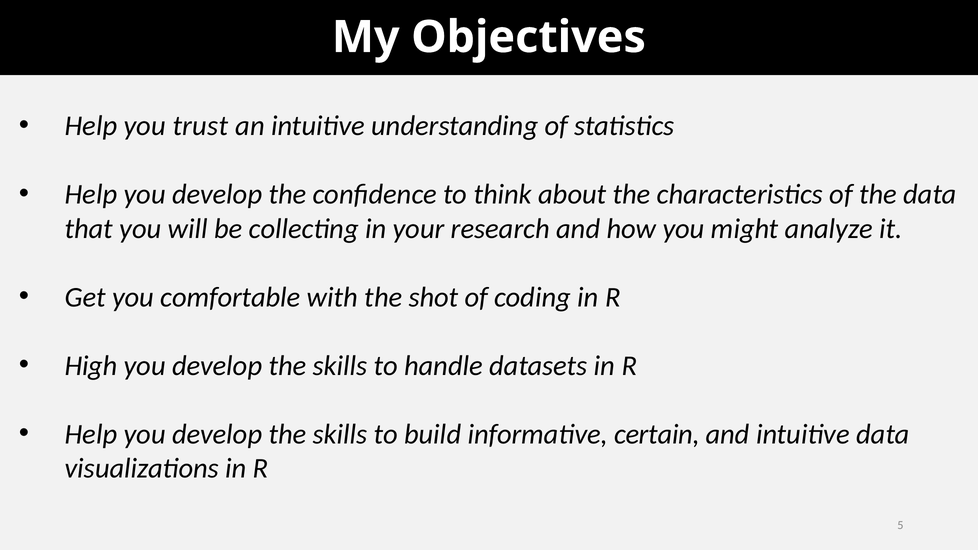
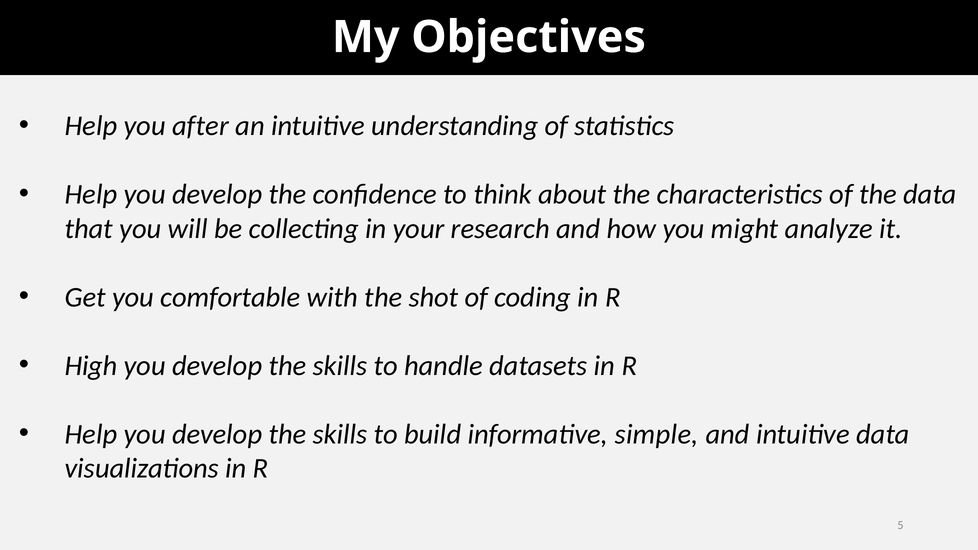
trust: trust -> after
certain: certain -> simple
